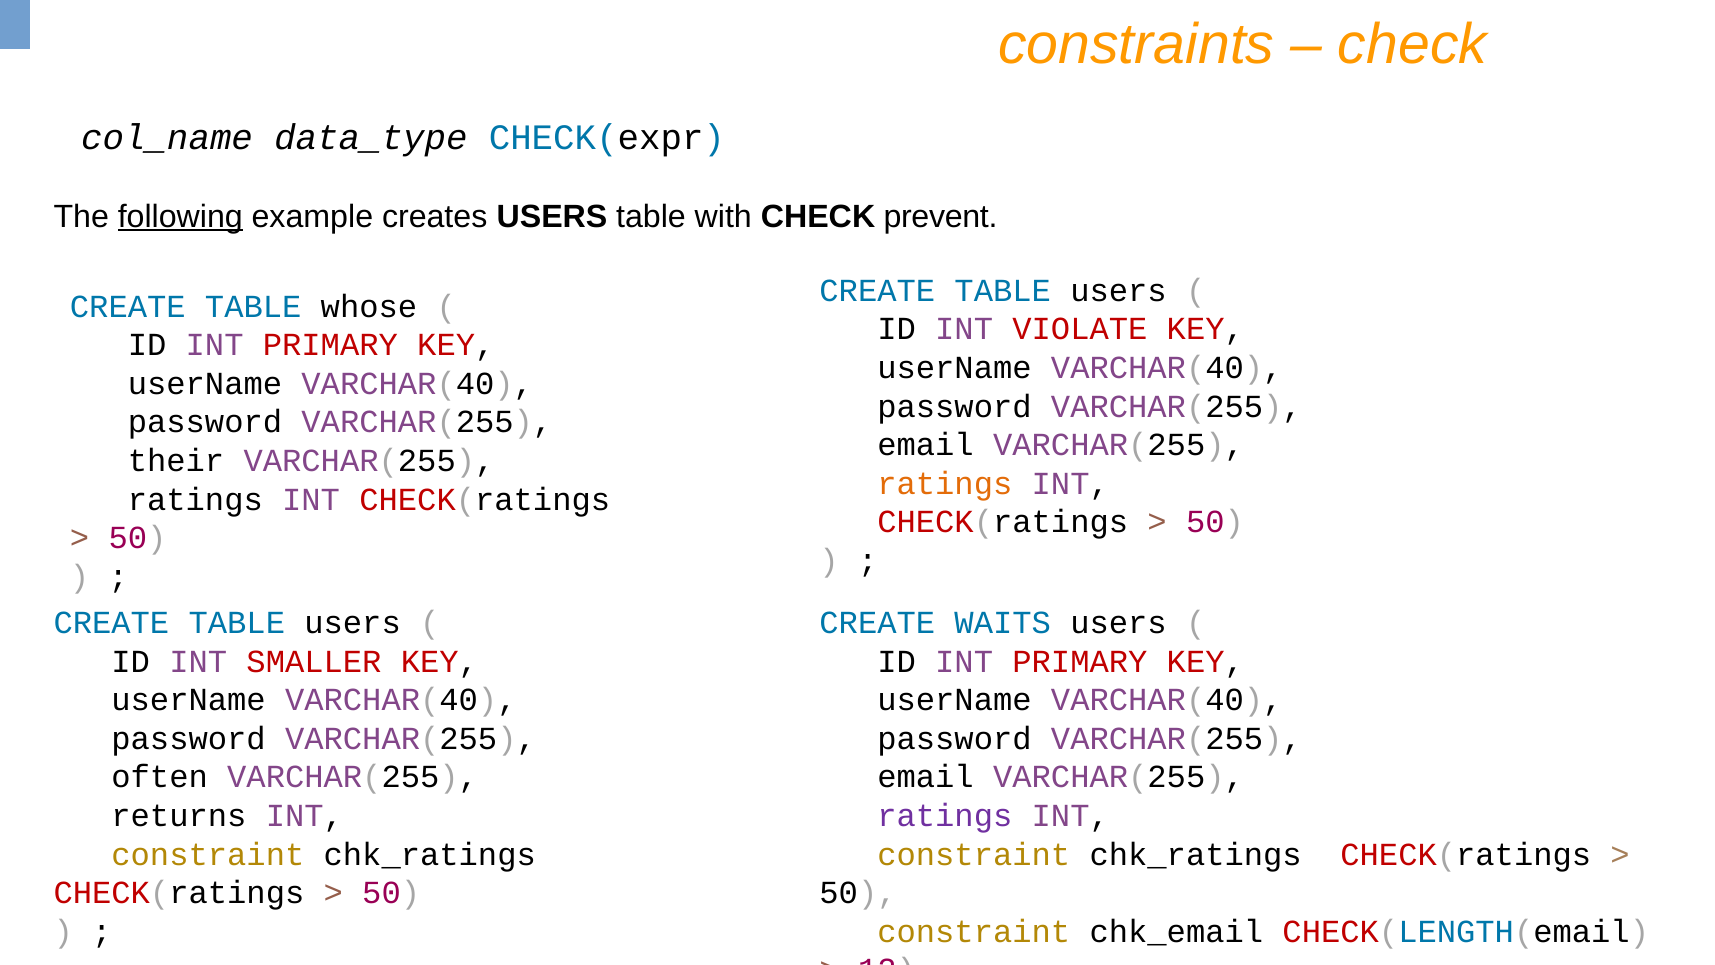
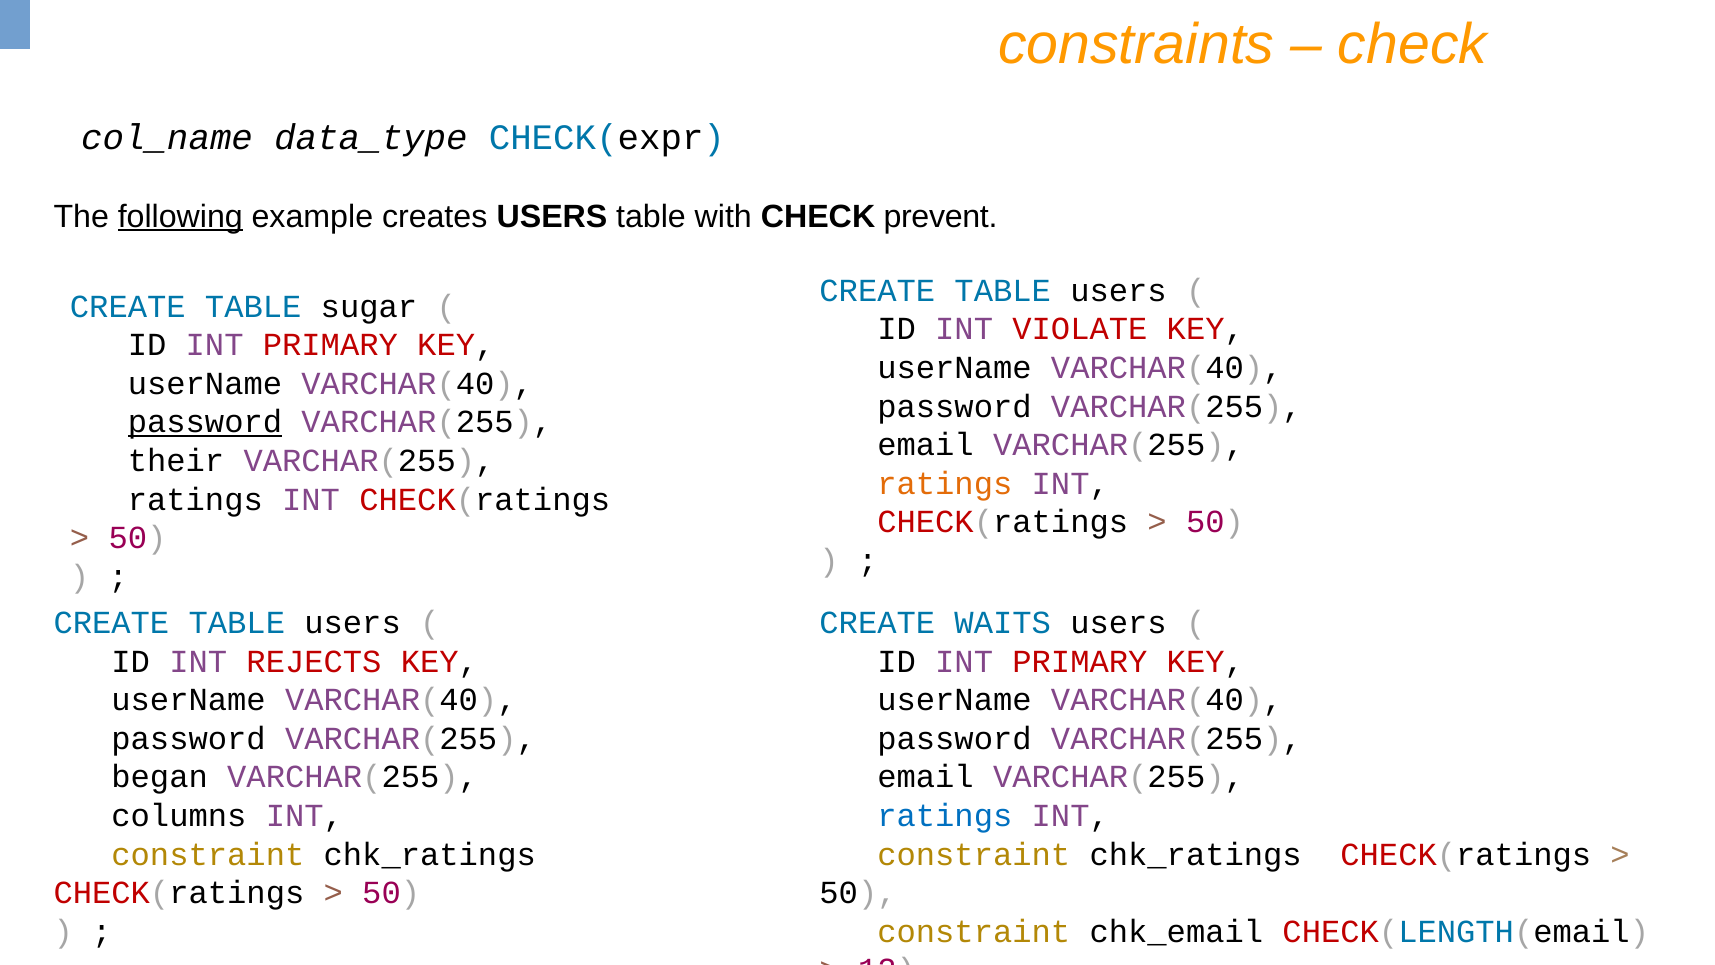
whose: whose -> sugar
password at (205, 422) underline: none -> present
SMALLER: SMALLER -> REJECTS
often: often -> began
returns: returns -> columns
ratings at (945, 816) colour: purple -> blue
